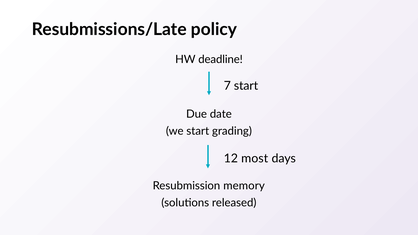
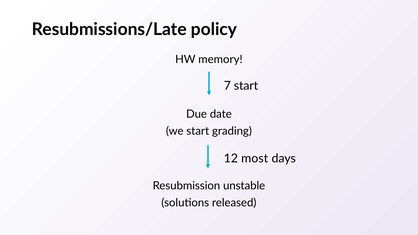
deadline: deadline -> memory
memory: memory -> unstable
